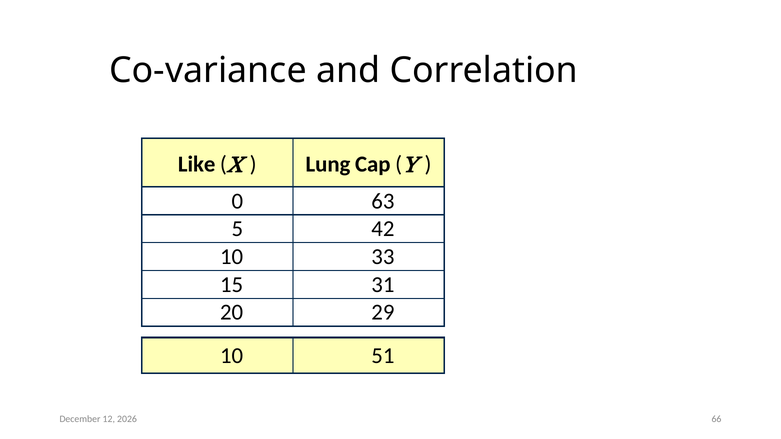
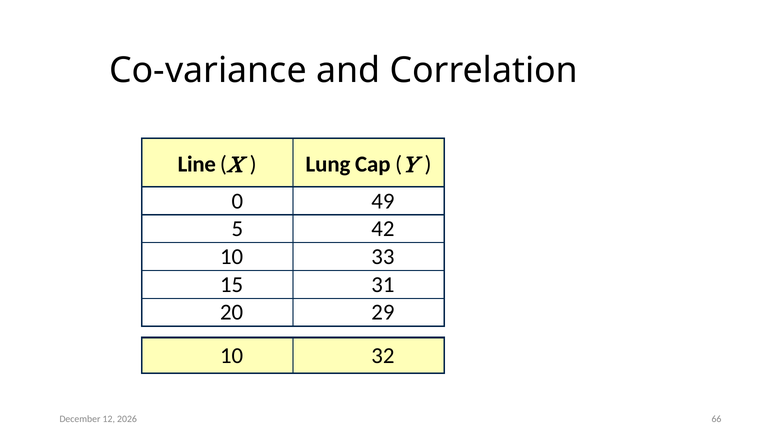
Like: Like -> Line
63: 63 -> 49
51: 51 -> 32
